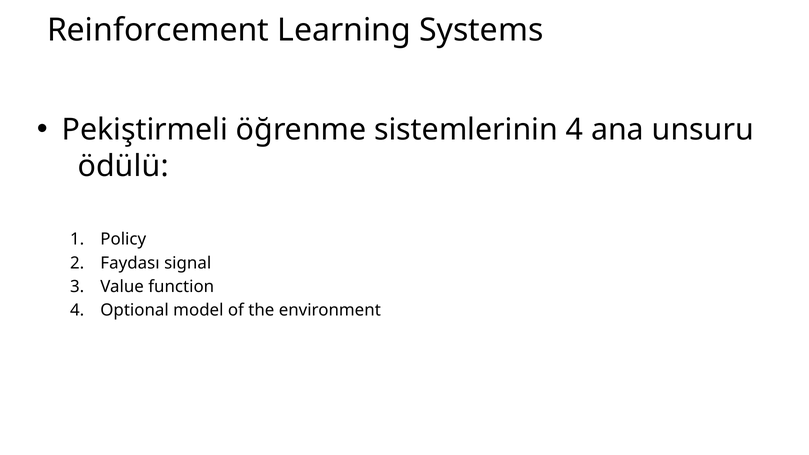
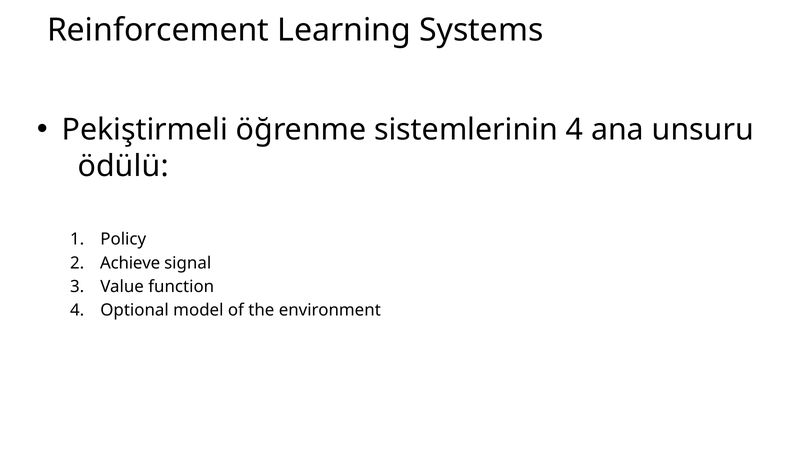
Faydası: Faydası -> Achieve
